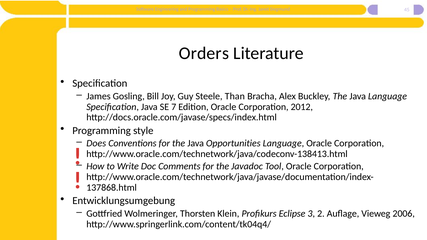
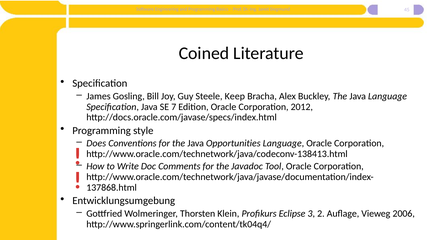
Orders: Orders -> Coined
Than: Than -> Keep
